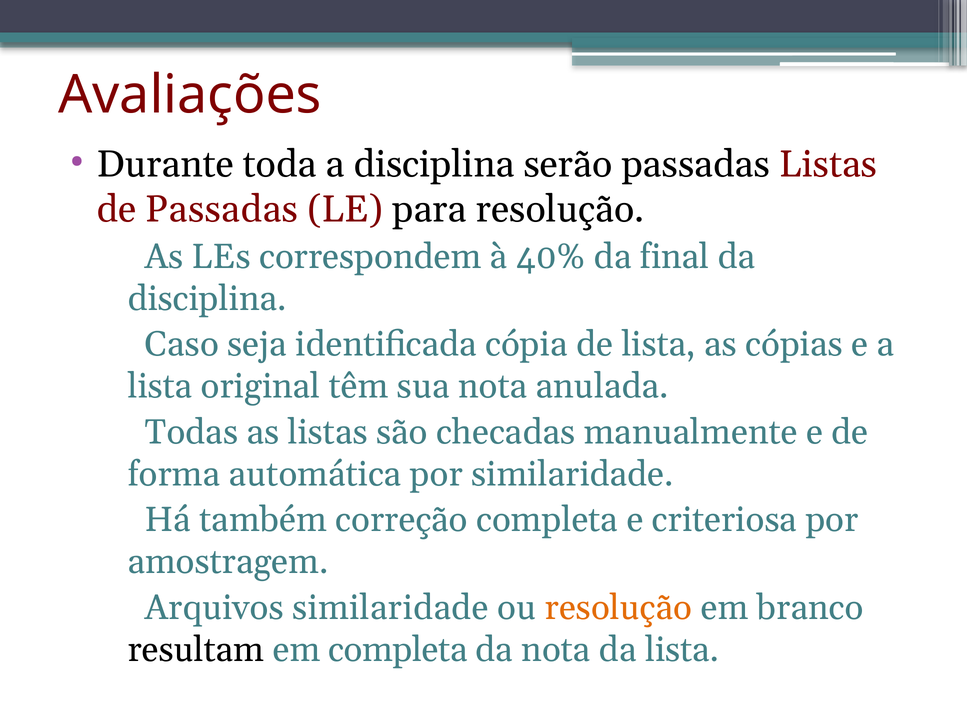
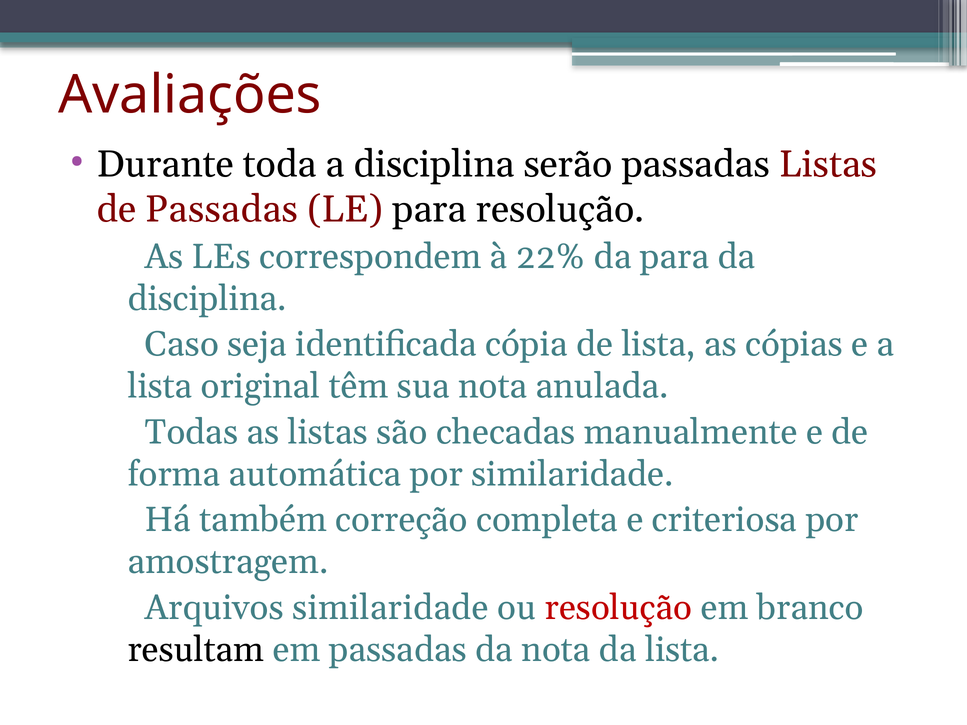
40%: 40% -> 22%
da final: final -> para
resolução at (619, 608) colour: orange -> red
em completa: completa -> passadas
